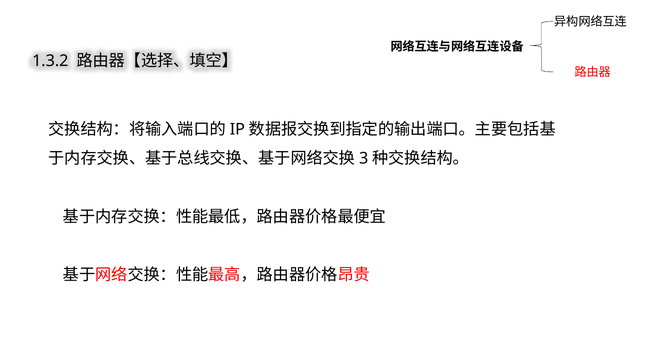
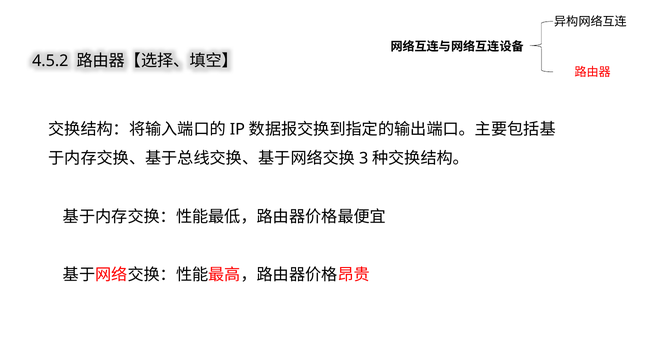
1.3.2: 1.3.2 -> 4.5.2
